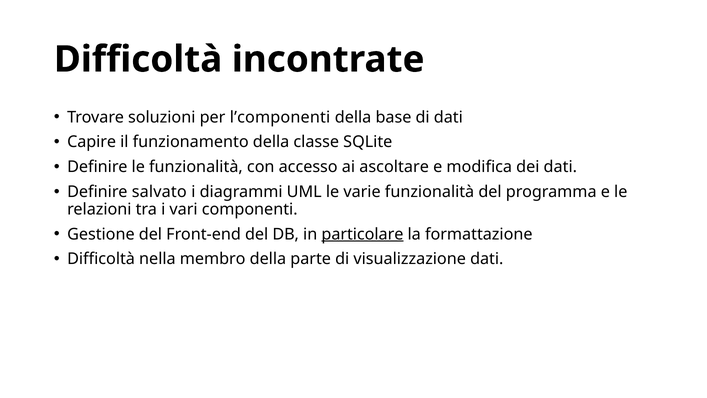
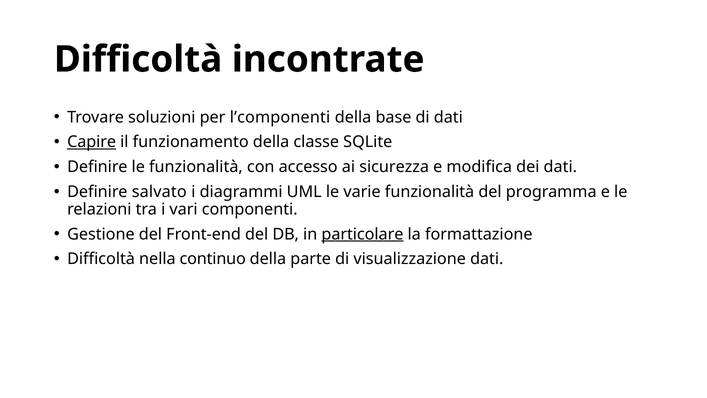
Capire underline: none -> present
ascoltare: ascoltare -> sicurezza
membro: membro -> continuo
